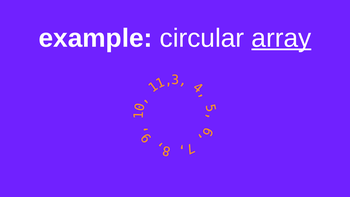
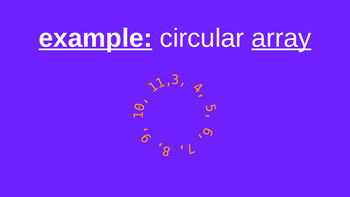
example underline: none -> present
